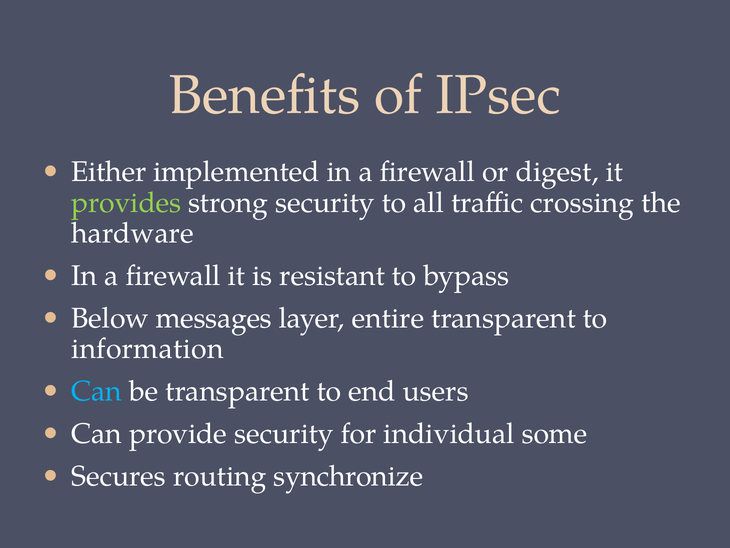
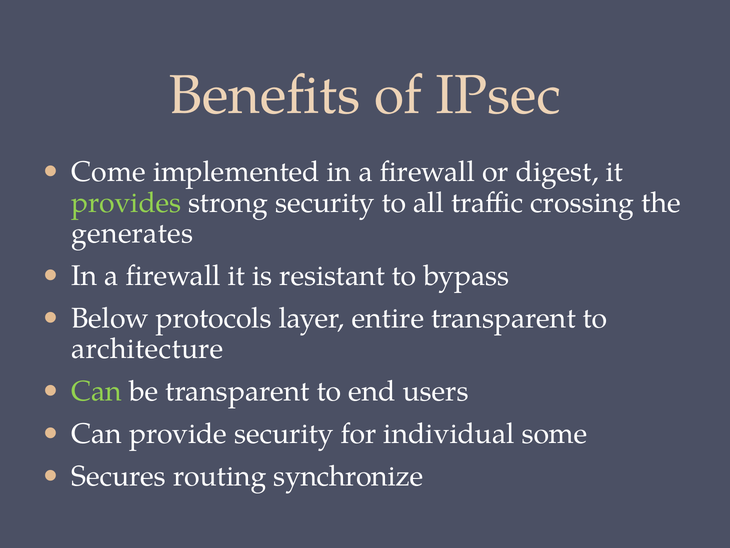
Either: Either -> Come
hardware: hardware -> generates
messages: messages -> protocols
information: information -> architecture
Can at (97, 391) colour: light blue -> light green
